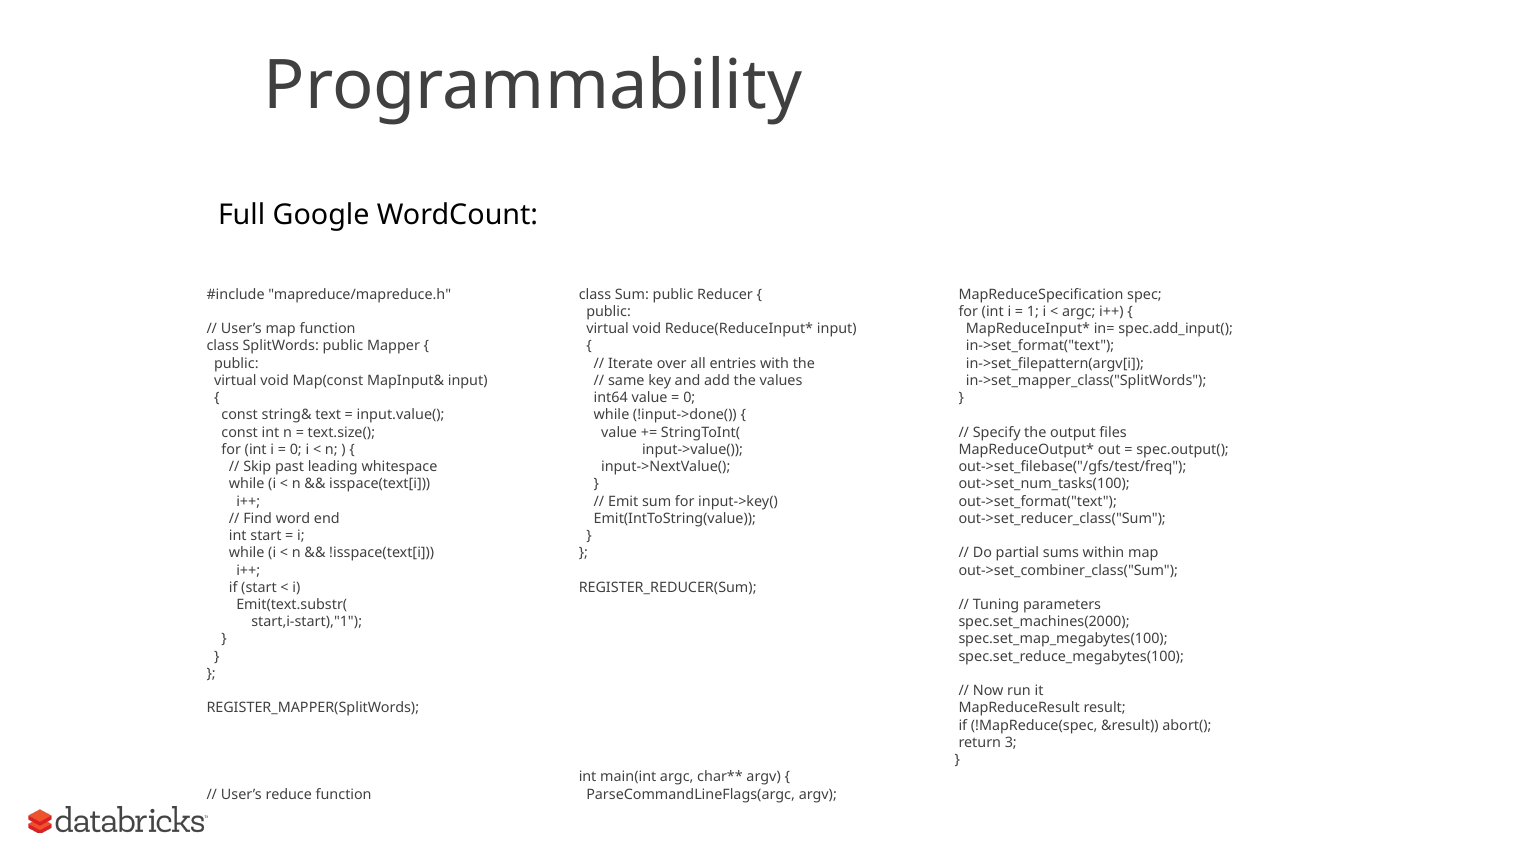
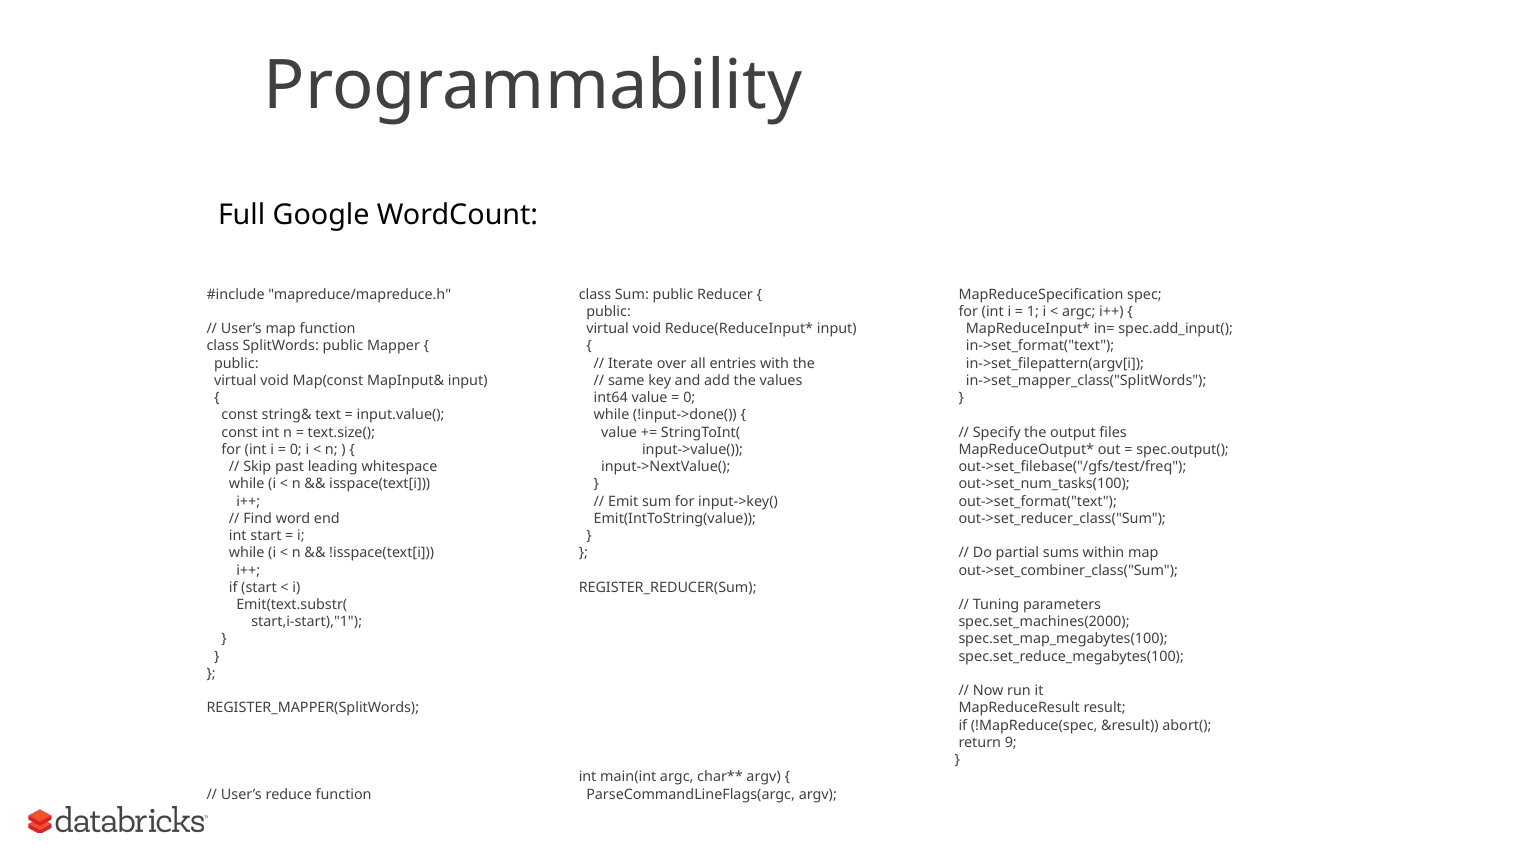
3: 3 -> 9
